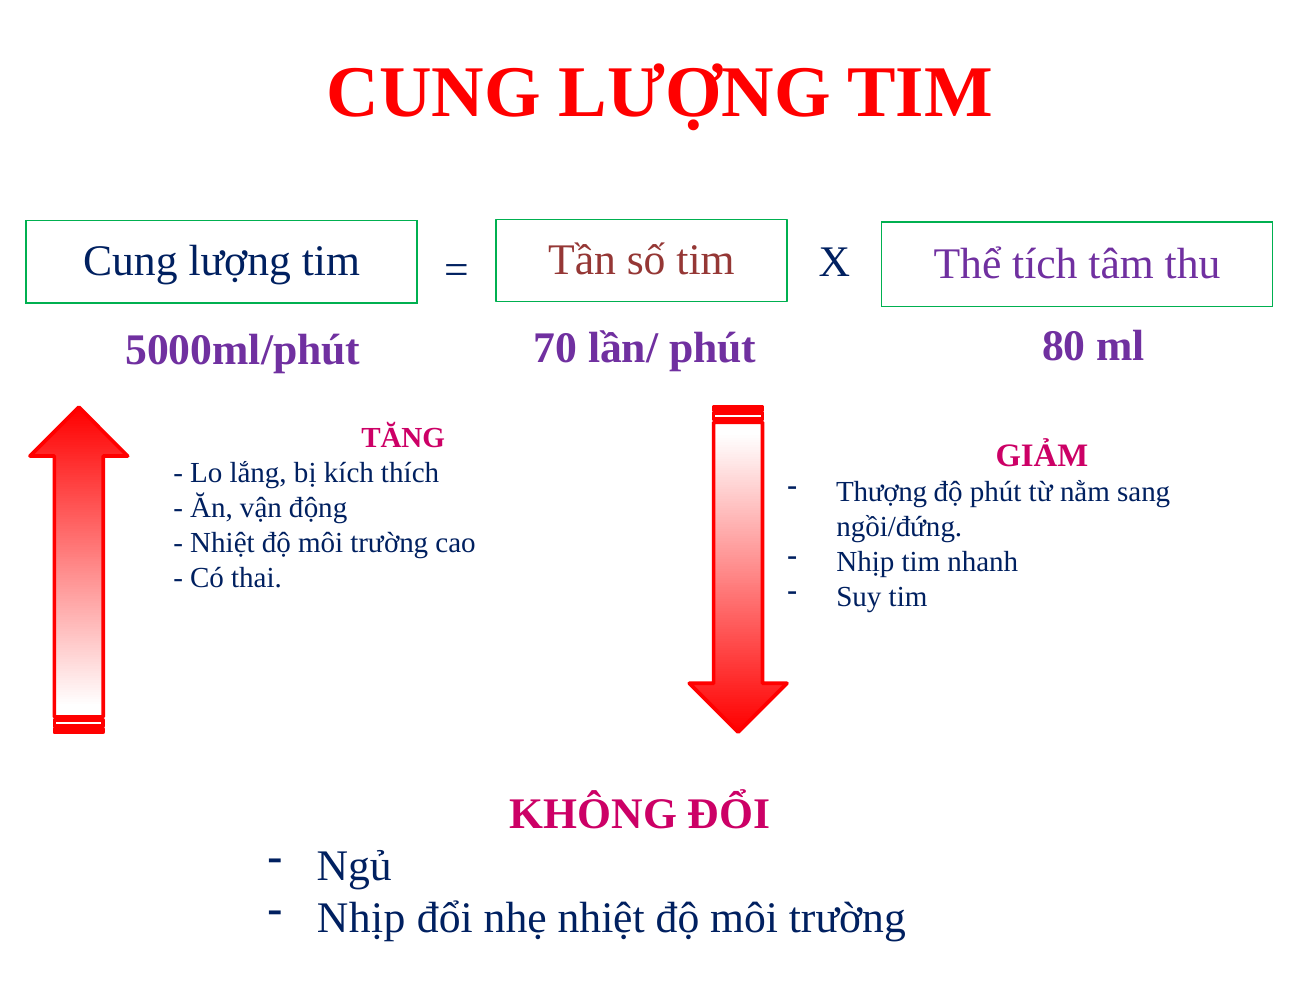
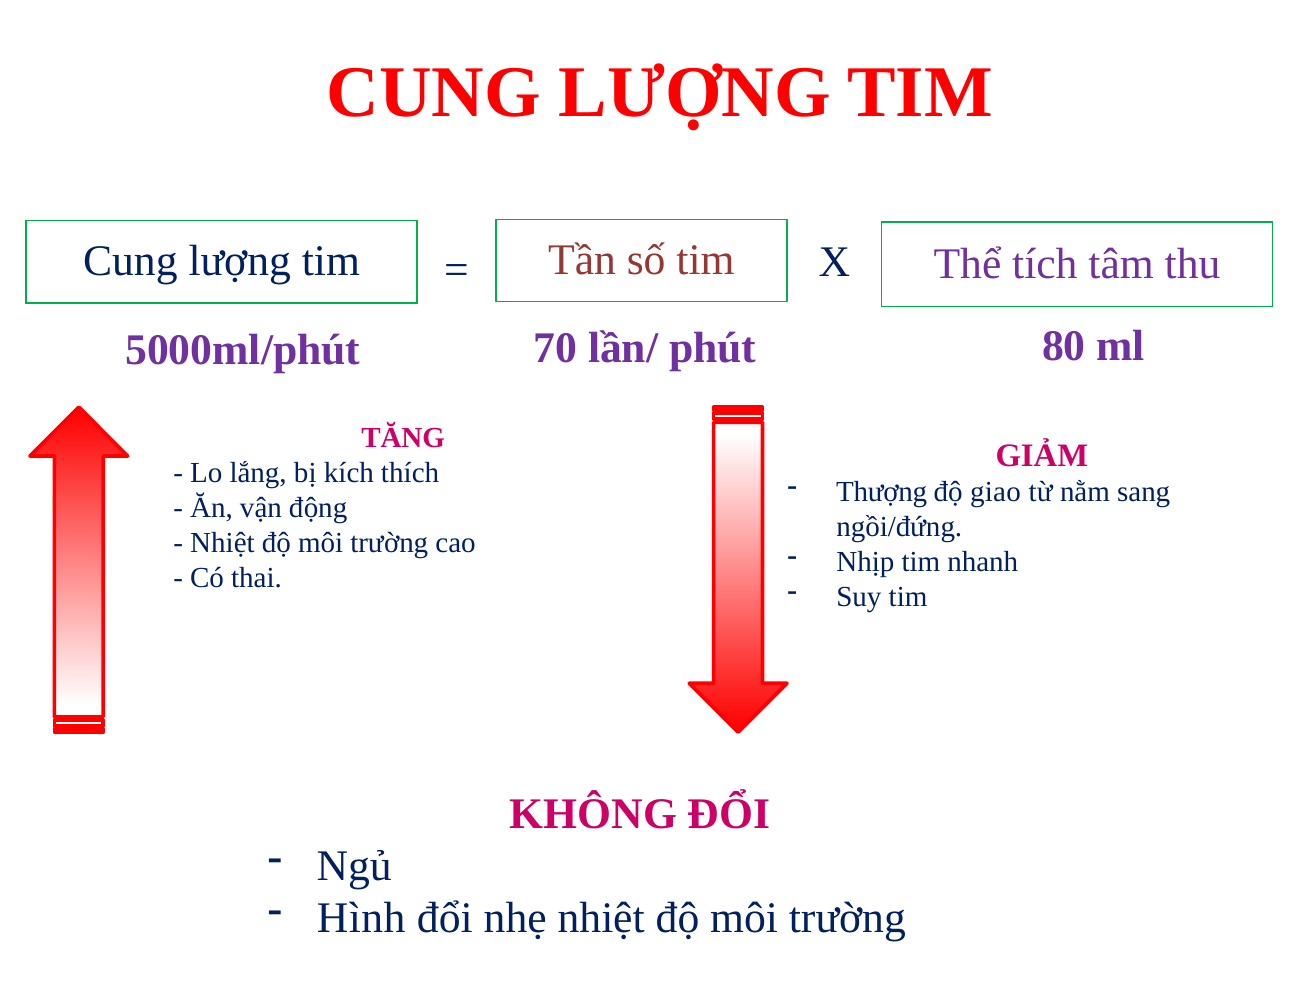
độ phút: phút -> giao
Nhịp at (361, 918): Nhịp -> Hình
